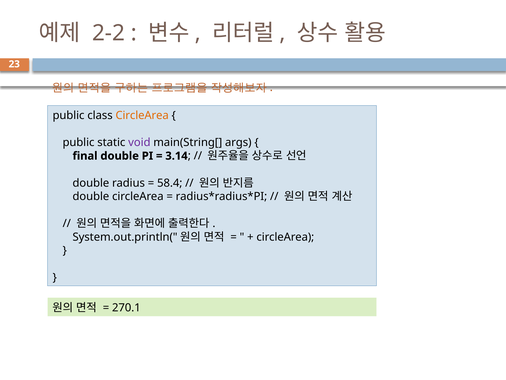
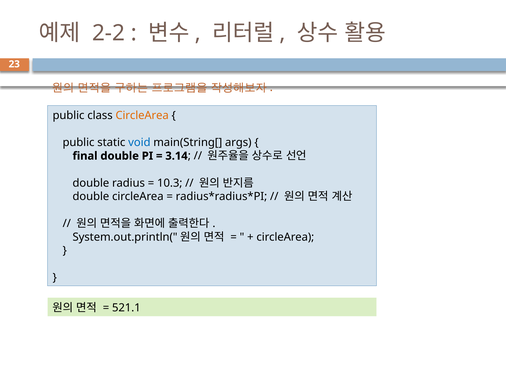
void colour: purple -> blue
58.4: 58.4 -> 10.3
270.1: 270.1 -> 521.1
